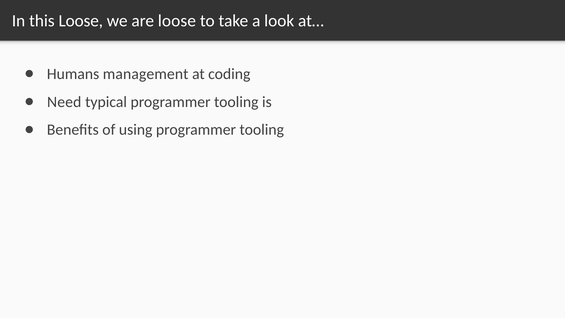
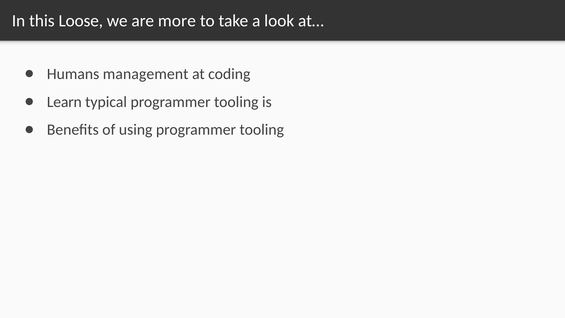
are loose: loose -> more
Need: Need -> Learn
